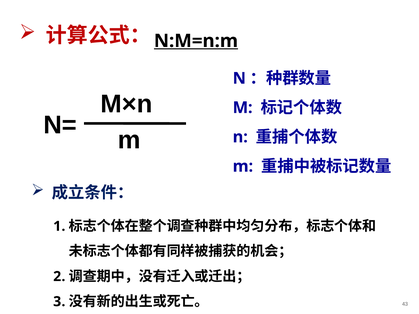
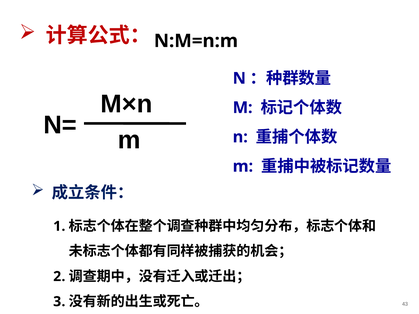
N:M=n:m underline: present -> none
